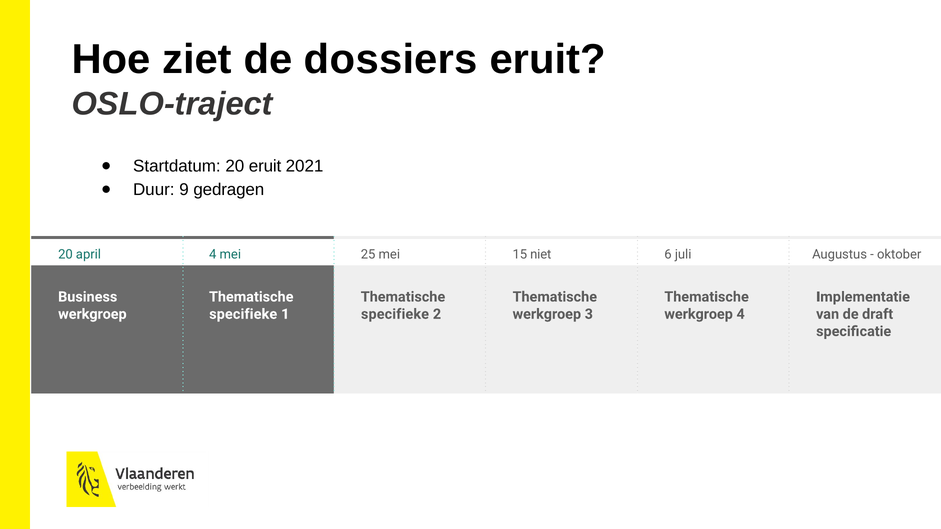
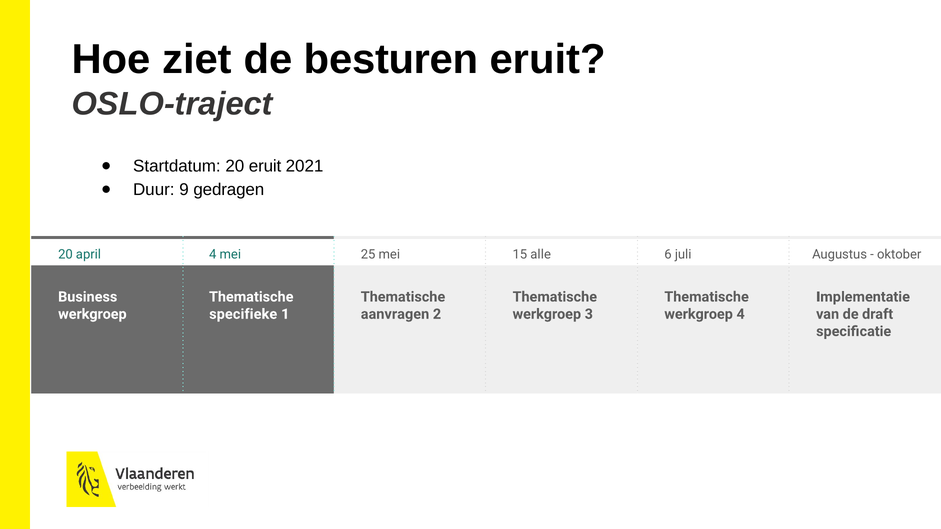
dossiers: dossiers -> besturen
niet: niet -> alle
specifieke at (395, 314): specifieke -> aanvragen
